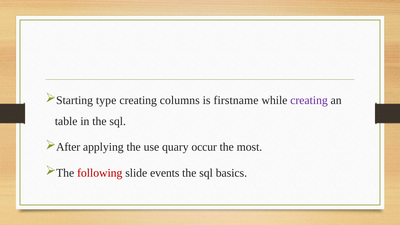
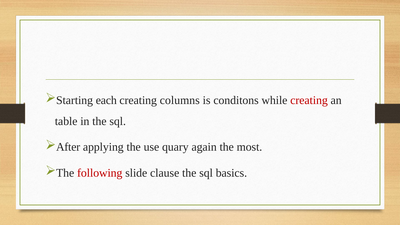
type: type -> each
firstname: firstname -> conditons
creating at (309, 100) colour: purple -> red
occur: occur -> again
events: events -> clause
